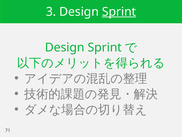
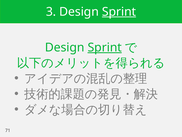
Sprint at (105, 47) underline: none -> present
